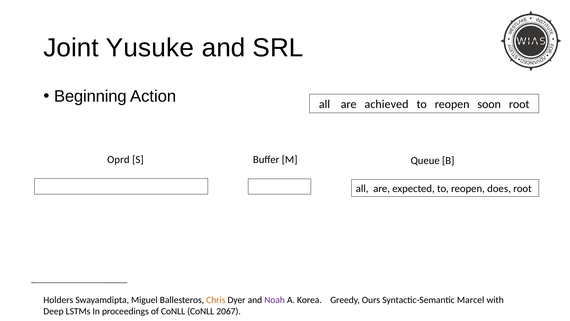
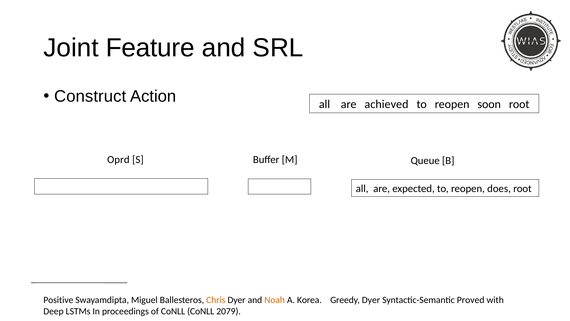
Yusuke: Yusuke -> Feature
Beginning: Beginning -> Construct
Holders: Holders -> Positive
Noah colour: purple -> orange
Greedy Ours: Ours -> Dyer
Marcel: Marcel -> Proved
2067: 2067 -> 2079
